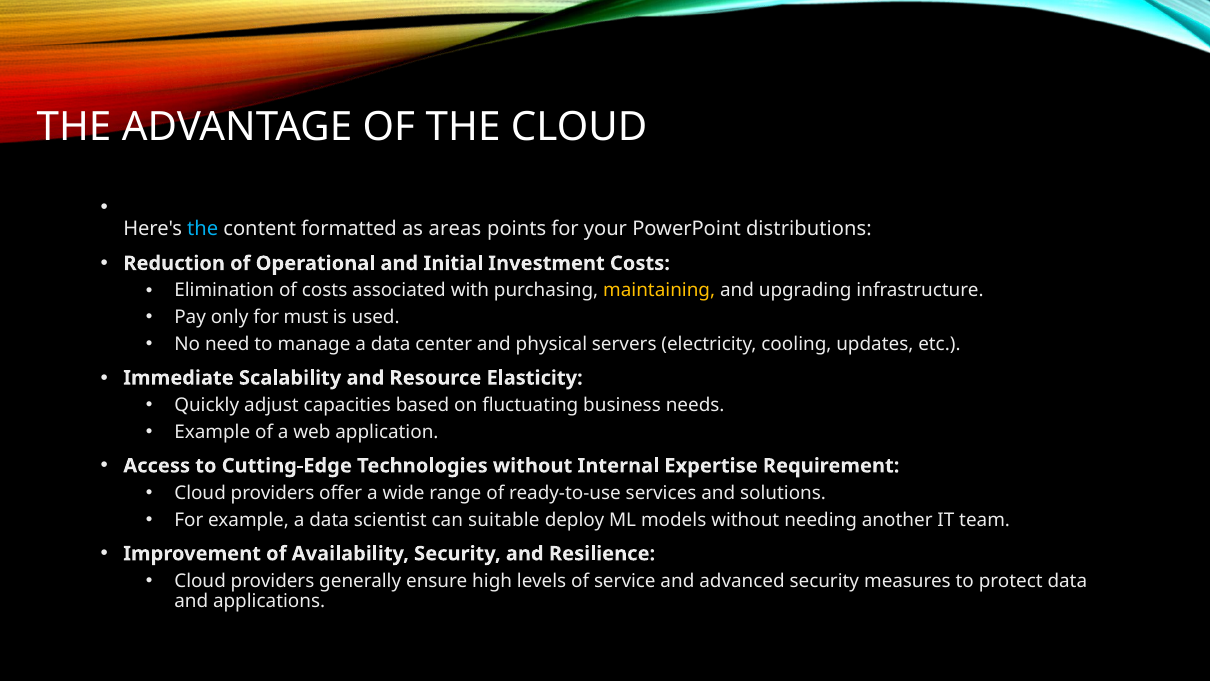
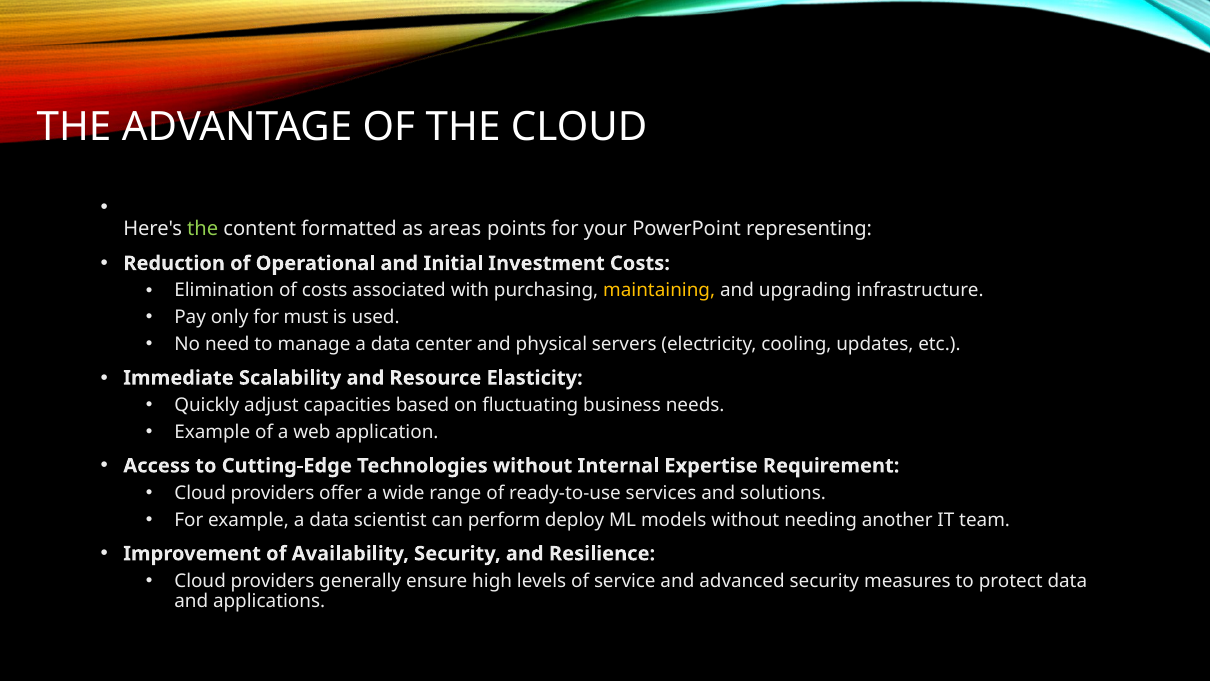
the at (203, 229) colour: light blue -> light green
distributions: distributions -> representing
suitable: suitable -> perform
